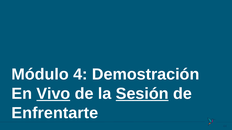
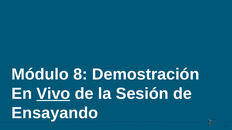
4: 4 -> 8
Sesión underline: present -> none
Enfrentarte: Enfrentarte -> Ensayando
